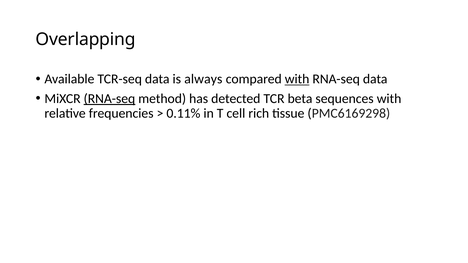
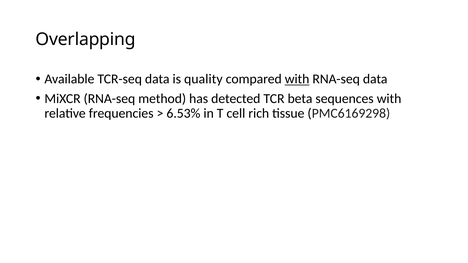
always: always -> quality
RNA-seq at (109, 99) underline: present -> none
0.11%: 0.11% -> 6.53%
